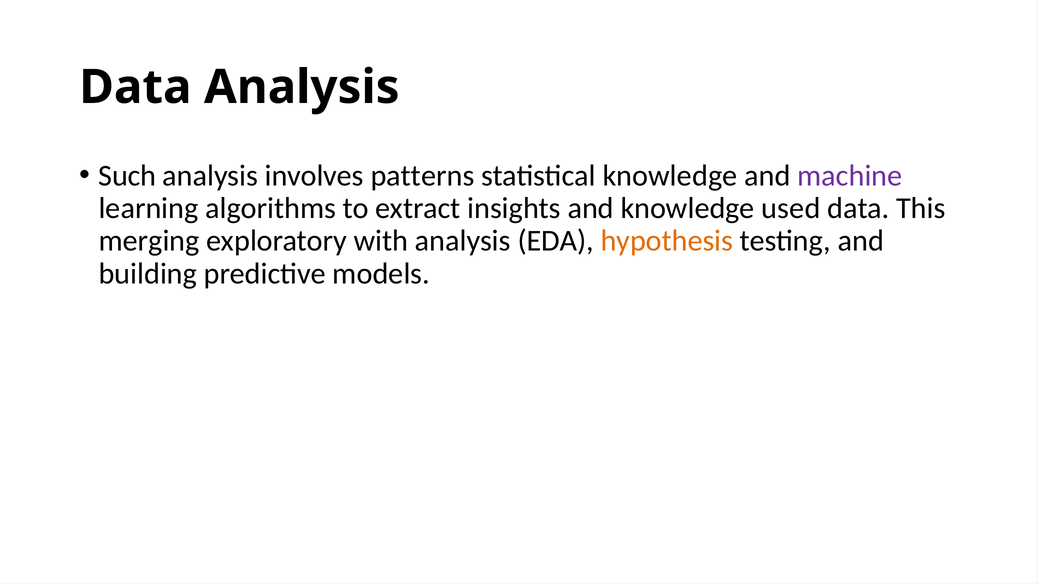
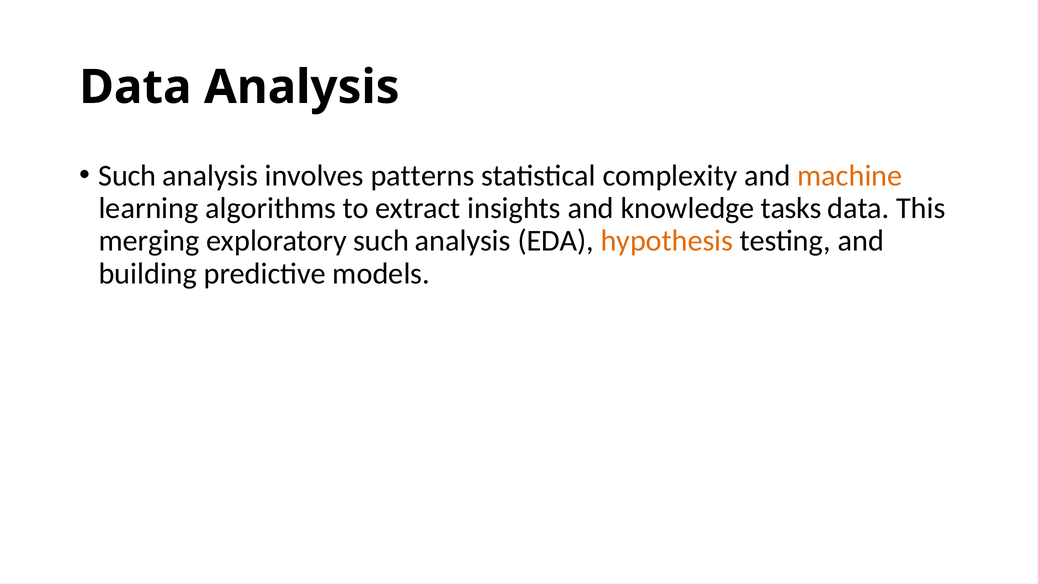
statistical knowledge: knowledge -> complexity
machine colour: purple -> orange
used: used -> tasks
exploratory with: with -> such
